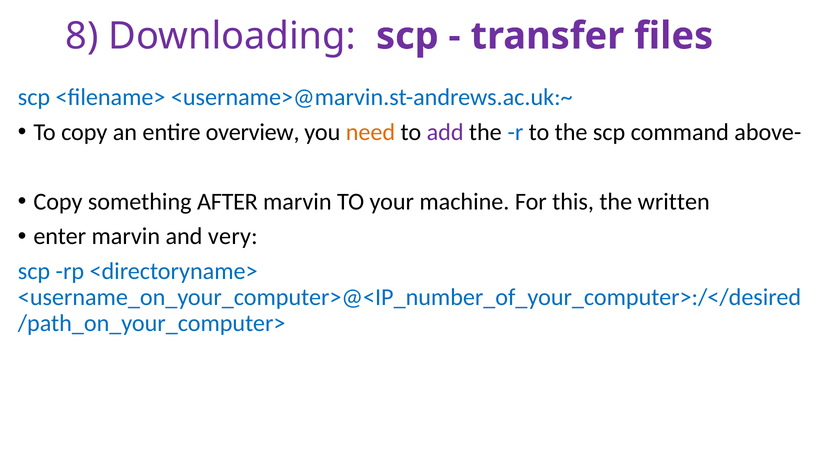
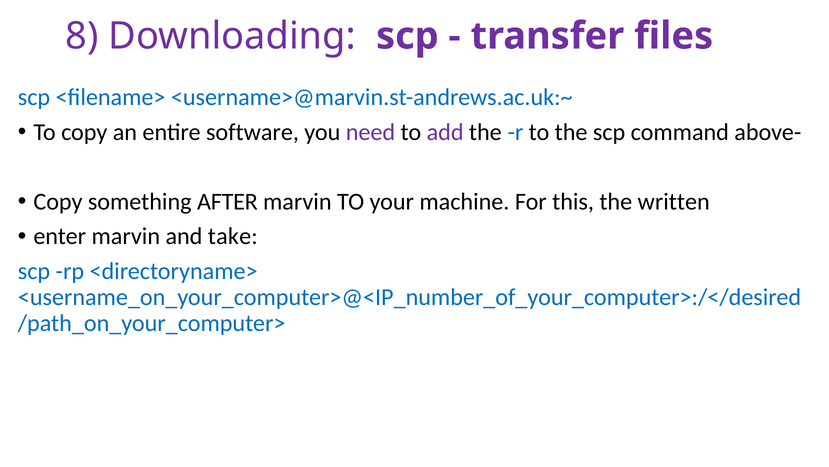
overview: overview -> software
need colour: orange -> purple
very: very -> take
